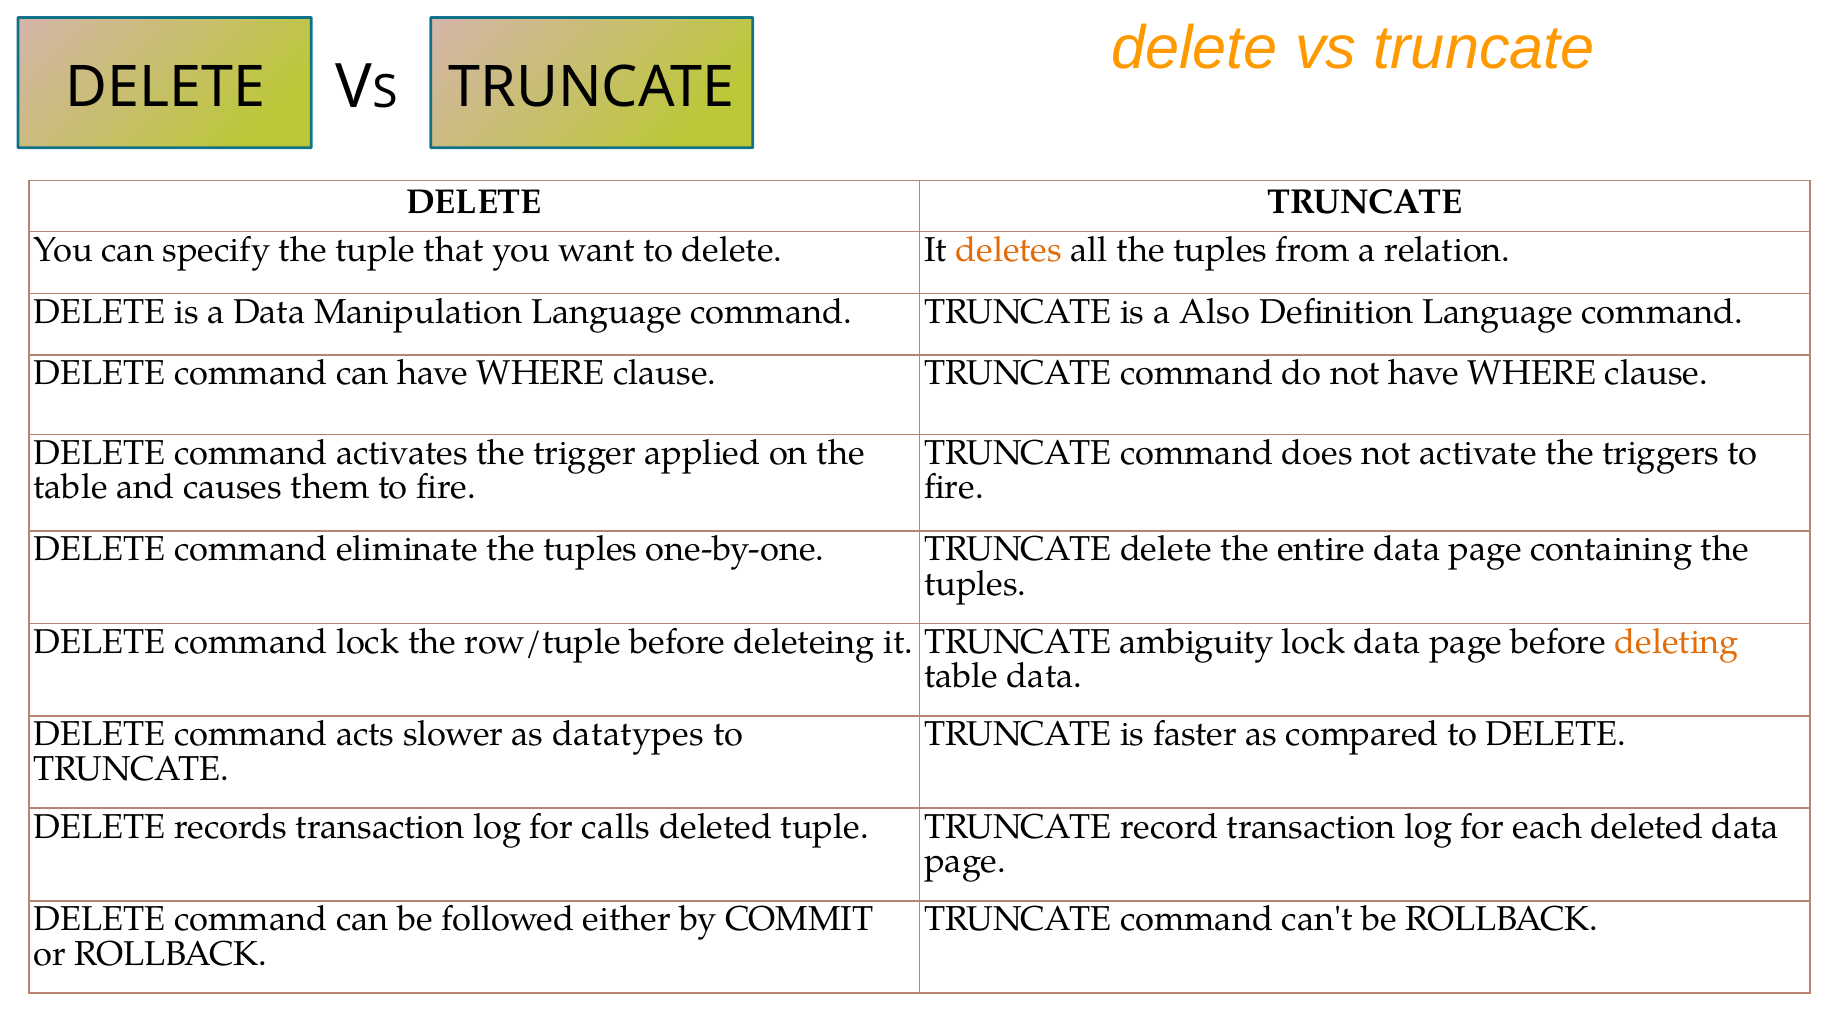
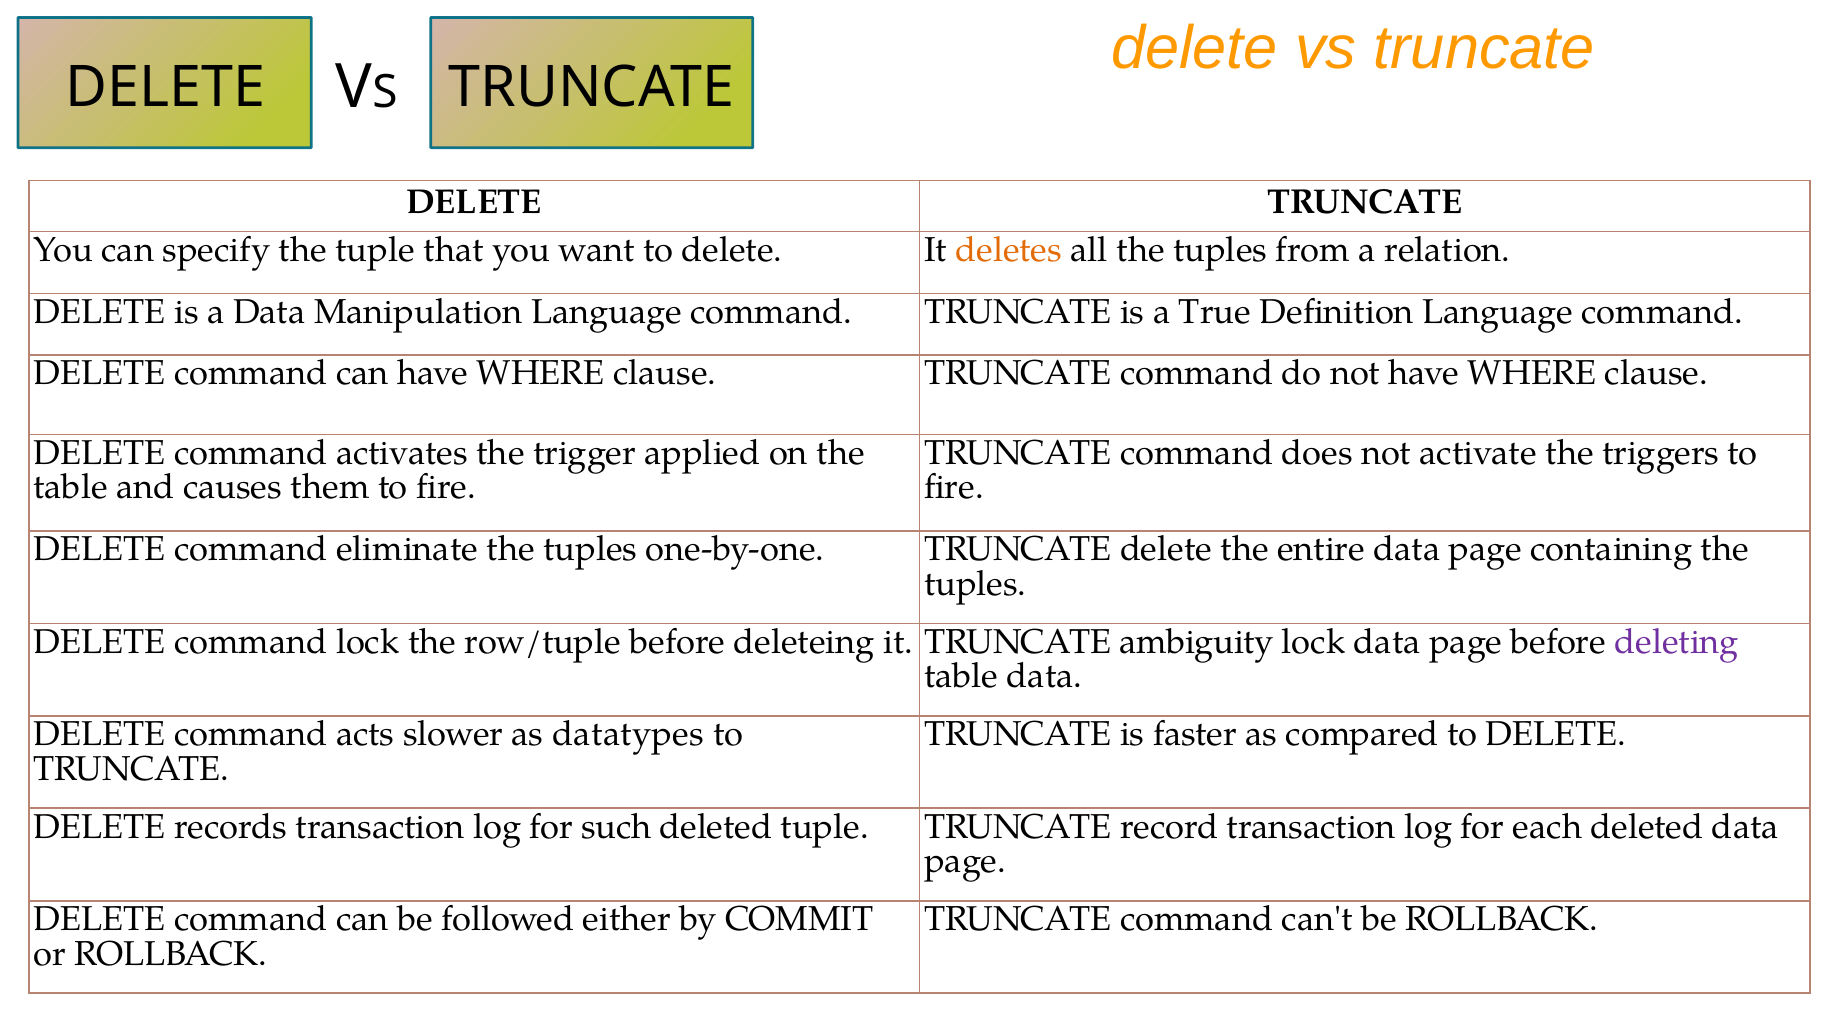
Also: Also -> True
deleting colour: orange -> purple
calls: calls -> such
